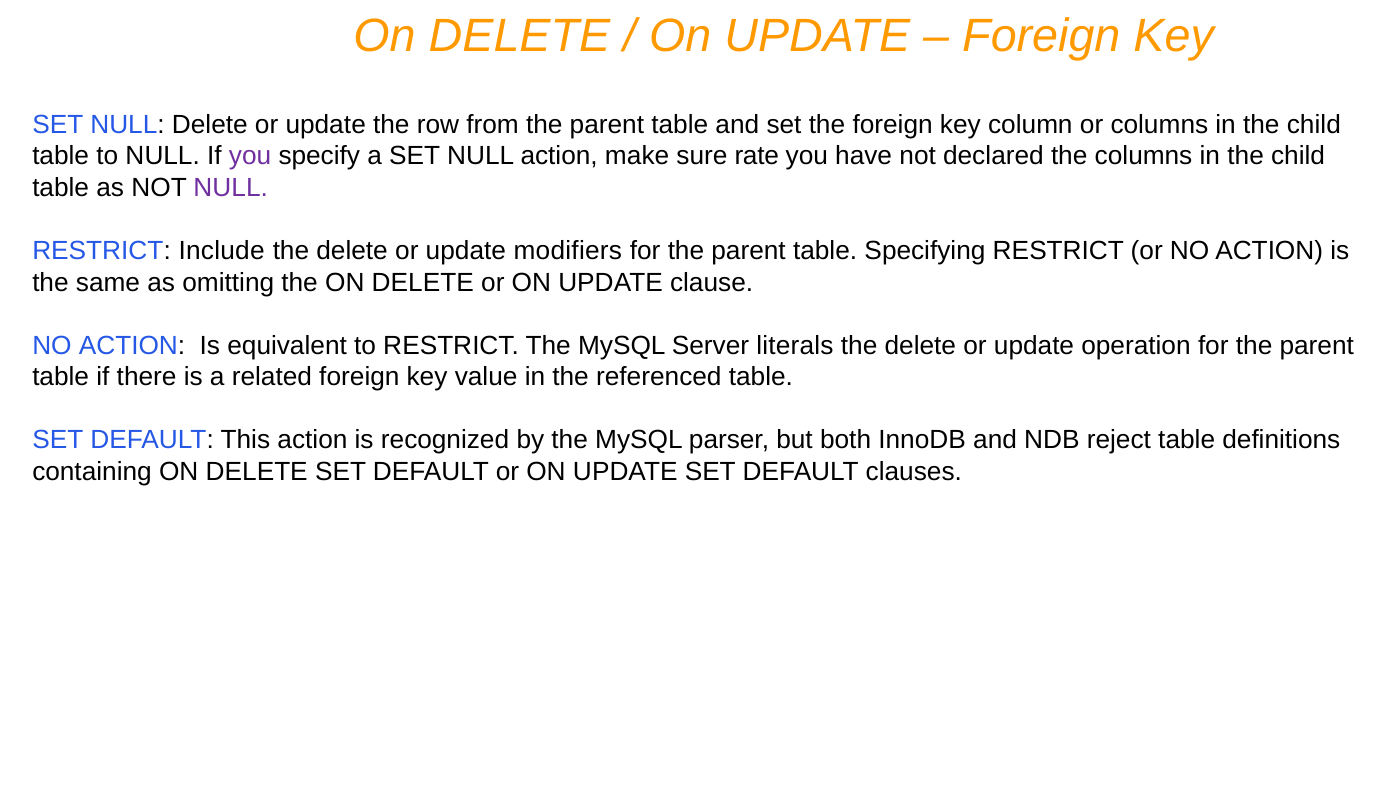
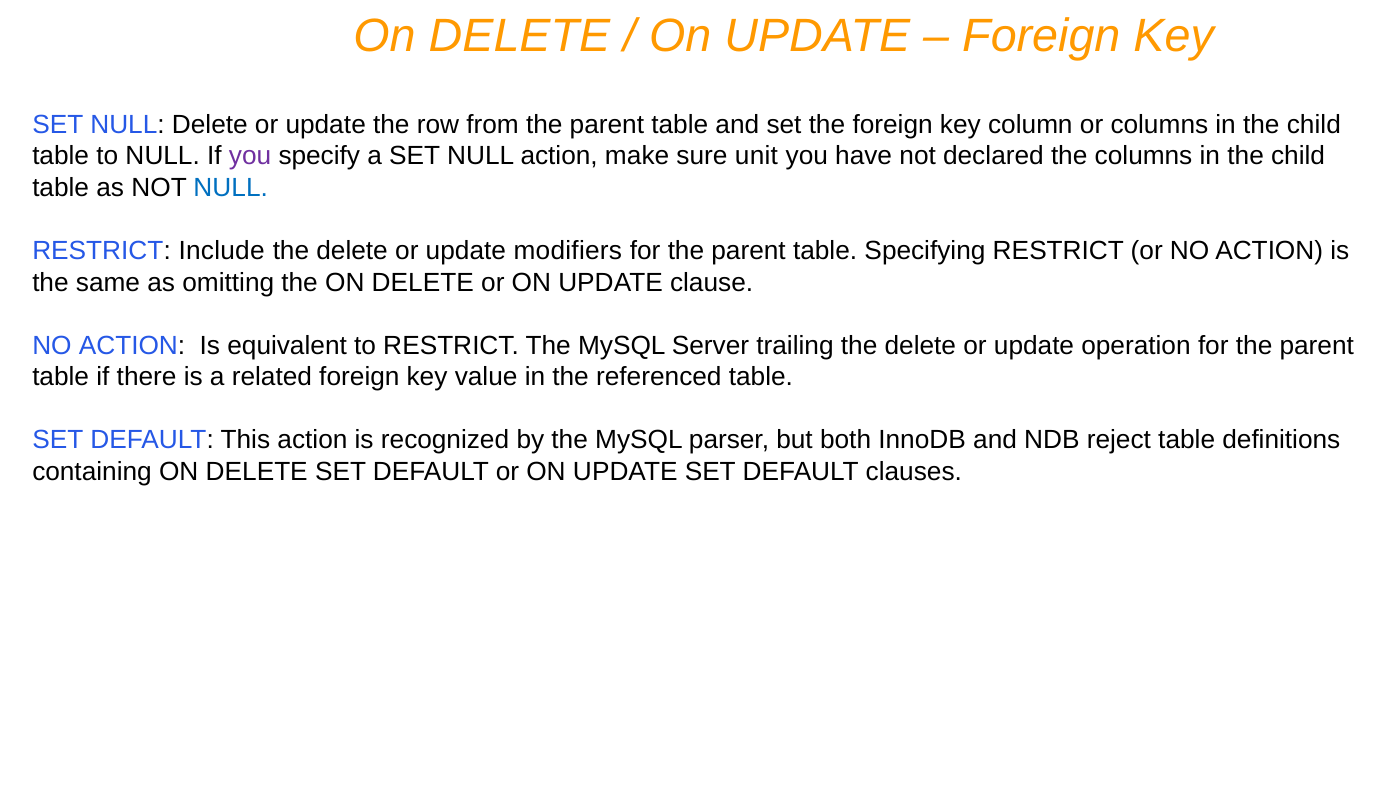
rate: rate -> unit
NULL at (231, 188) colour: purple -> blue
literals: literals -> trailing
